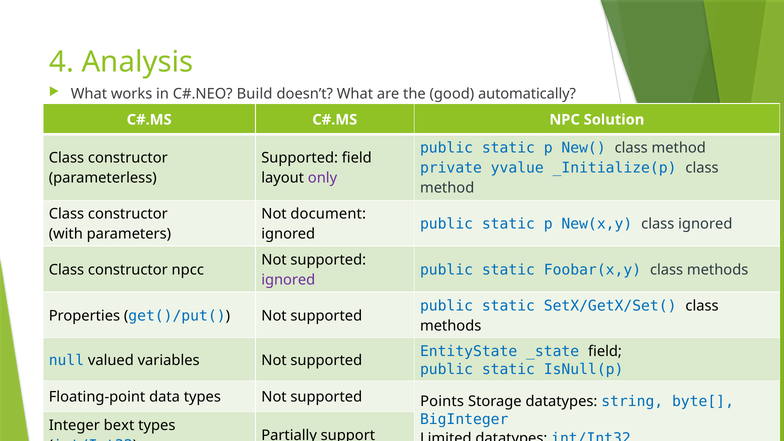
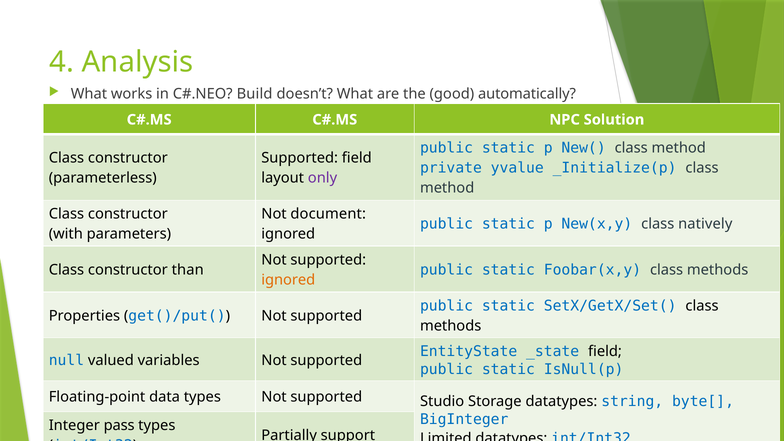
class ignored: ignored -> natively
npcc: npcc -> than
ignored at (288, 280) colour: purple -> orange
Points: Points -> Studio
bext: bext -> pass
